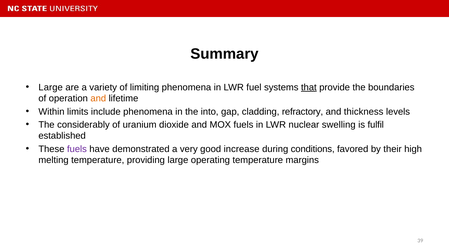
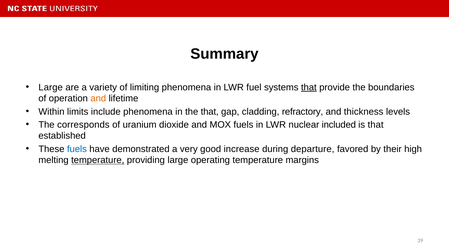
the into: into -> that
considerably: considerably -> corresponds
swelling: swelling -> included
is fulfil: fulfil -> that
fuels at (77, 149) colour: purple -> blue
conditions: conditions -> departure
temperature at (98, 160) underline: none -> present
